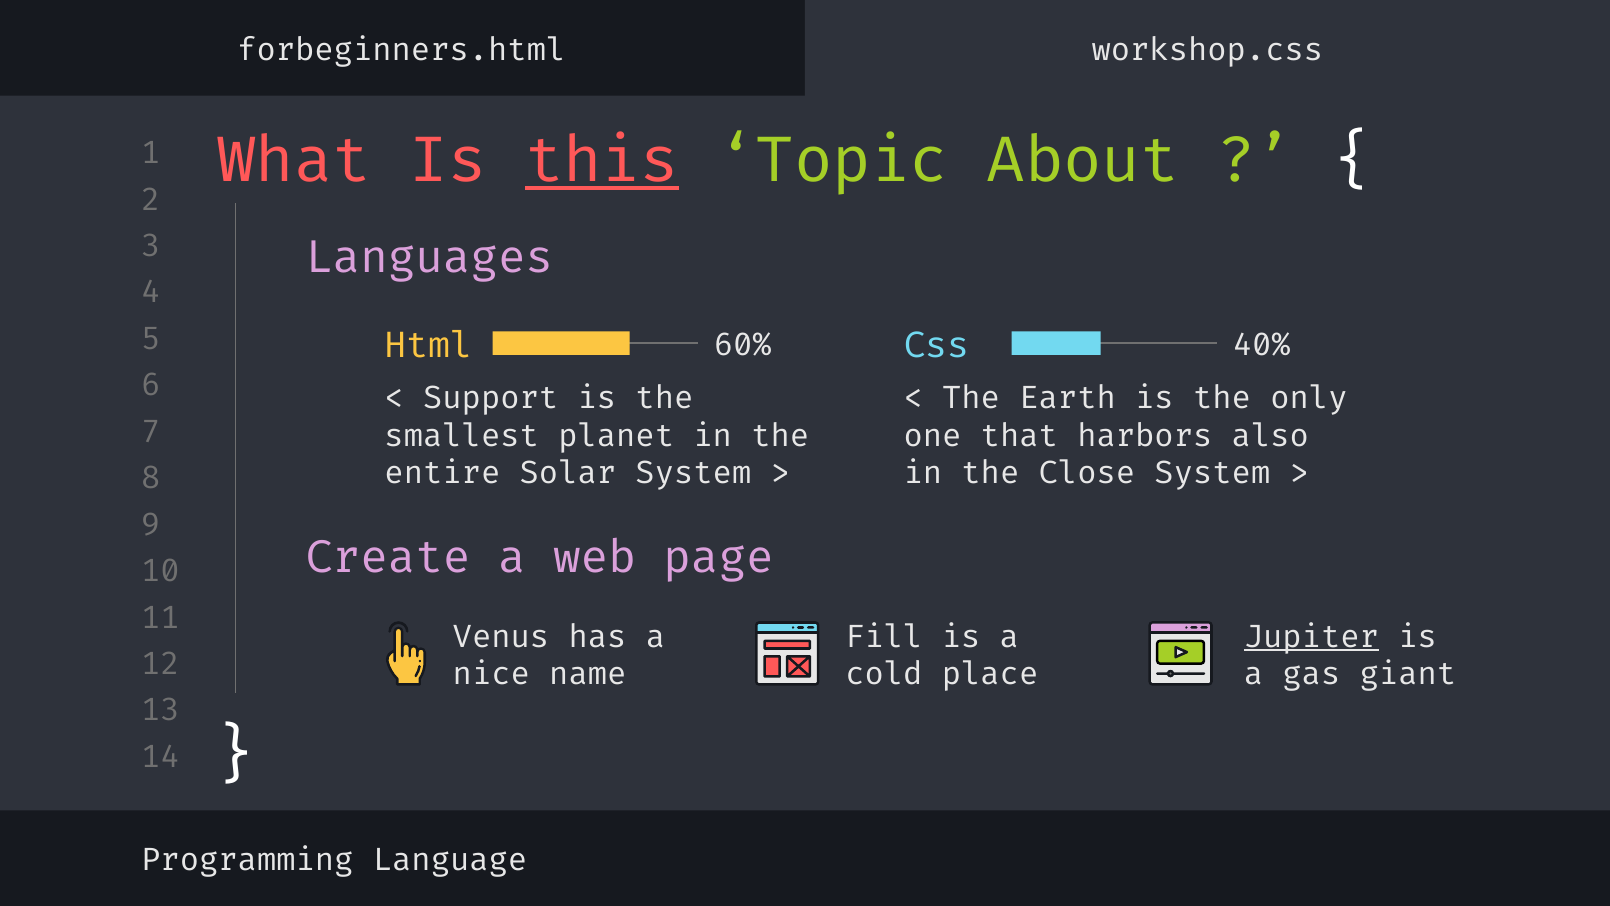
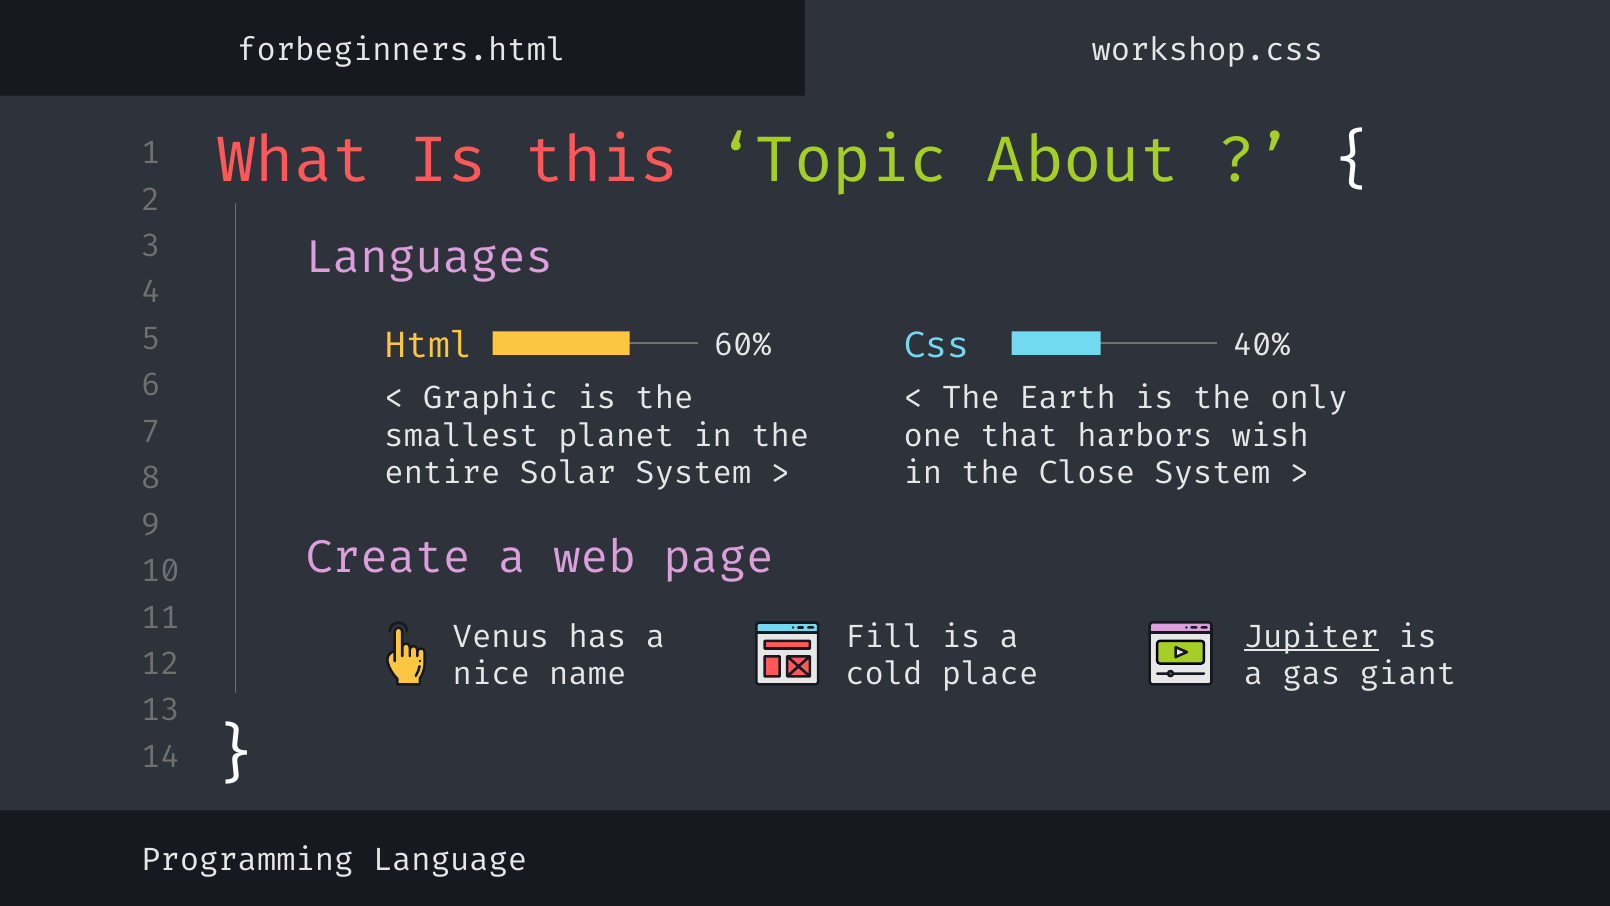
this underline: present -> none
Support: Support -> Graphic
also: also -> wish
